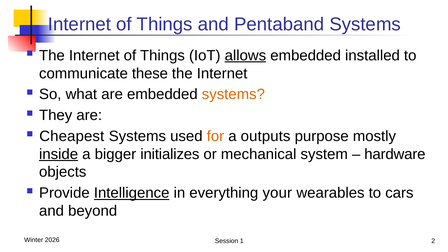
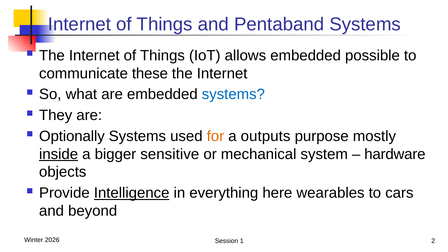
allows underline: present -> none
installed: installed -> possible
systems at (233, 94) colour: orange -> blue
Cheapest: Cheapest -> Optionally
initializes: initializes -> sensitive
your: your -> here
